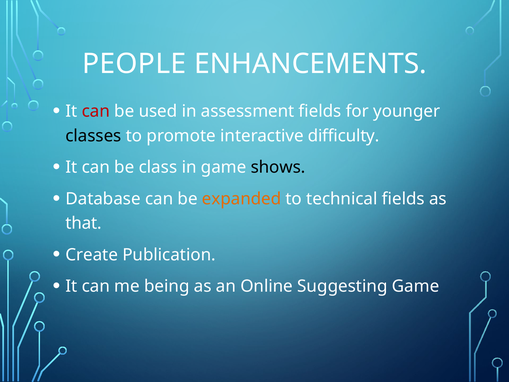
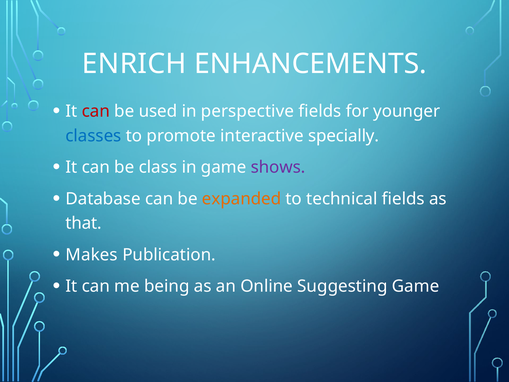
PEOPLE: PEOPLE -> ENRICH
assessment: assessment -> perspective
classes colour: black -> blue
difficulty: difficulty -> specially
shows colour: black -> purple
Create: Create -> Makes
